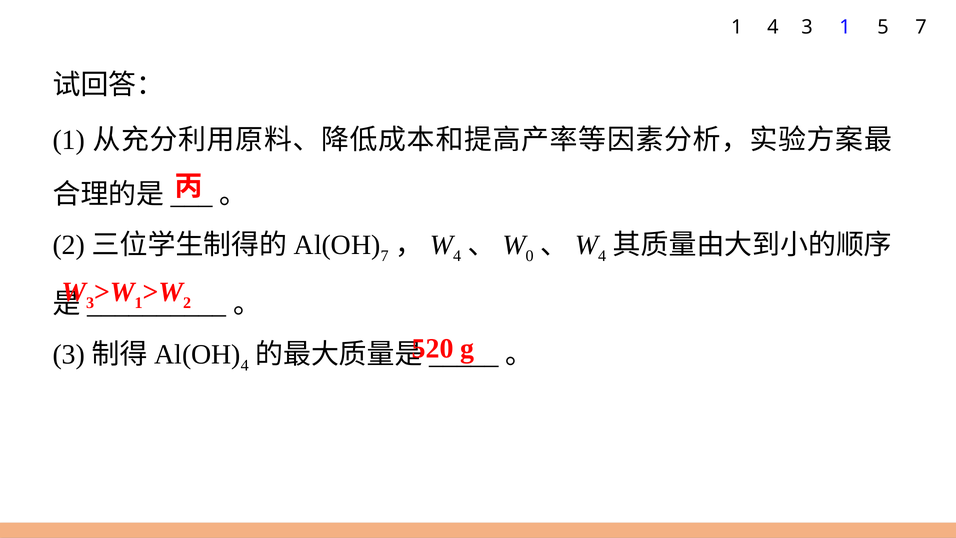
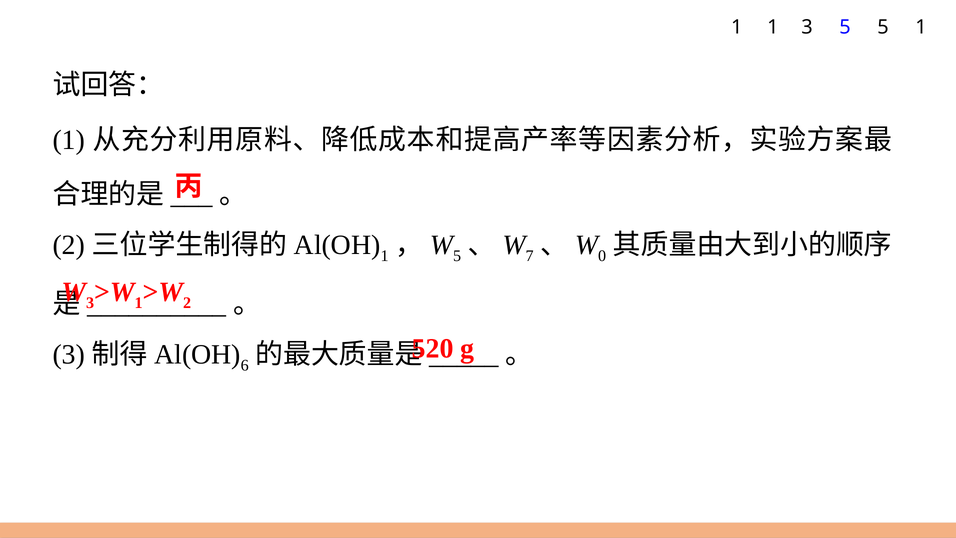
1 4: 4 -> 1
3 1: 1 -> 5
5 7: 7 -> 1
7 at (385, 256): 7 -> 1
4 at (457, 256): 4 -> 5
0: 0 -> 7
4 at (602, 256): 4 -> 0
4 at (245, 365): 4 -> 6
